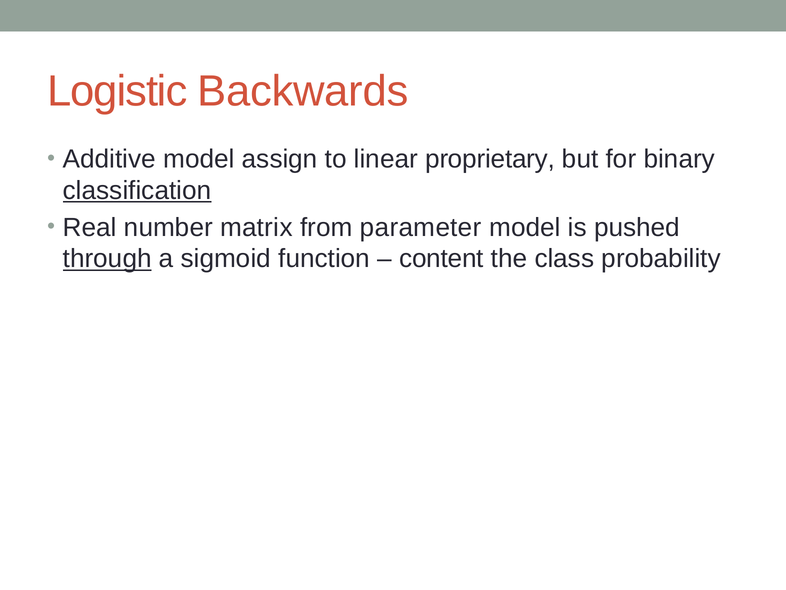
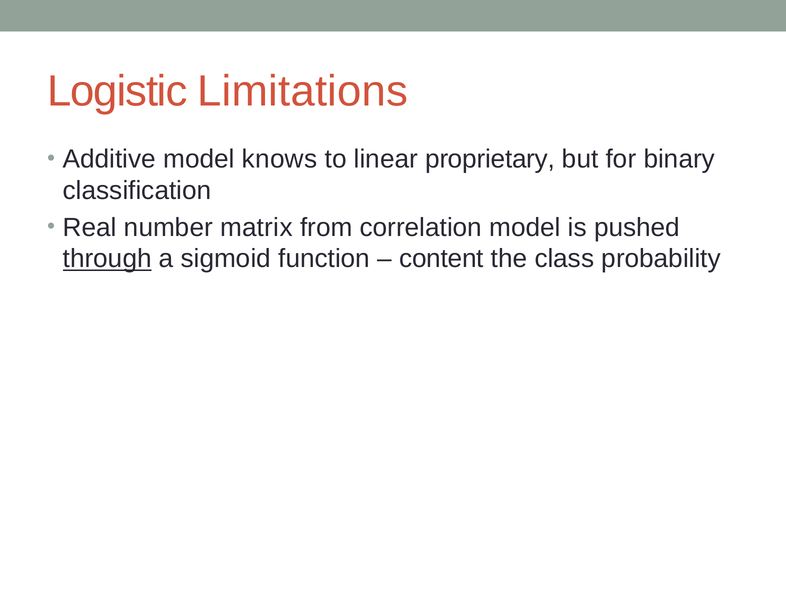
Backwards: Backwards -> Limitations
assign: assign -> knows
classification underline: present -> none
parameter: parameter -> correlation
